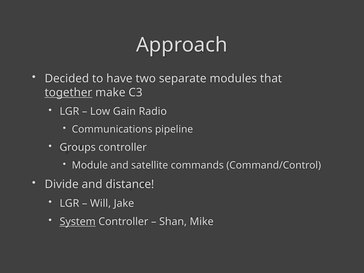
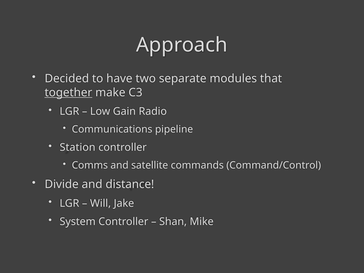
Groups: Groups -> Station
Module: Module -> Comms
System underline: present -> none
